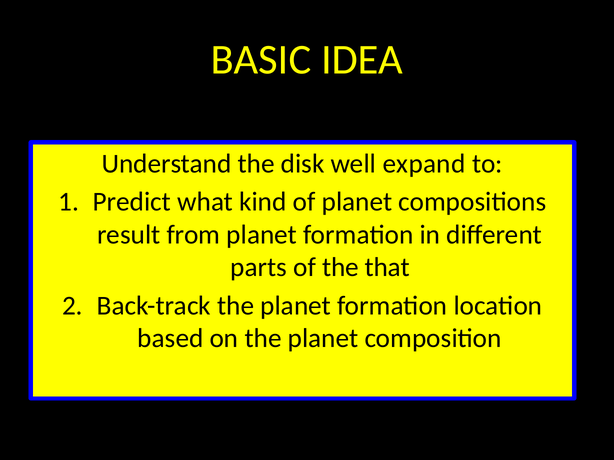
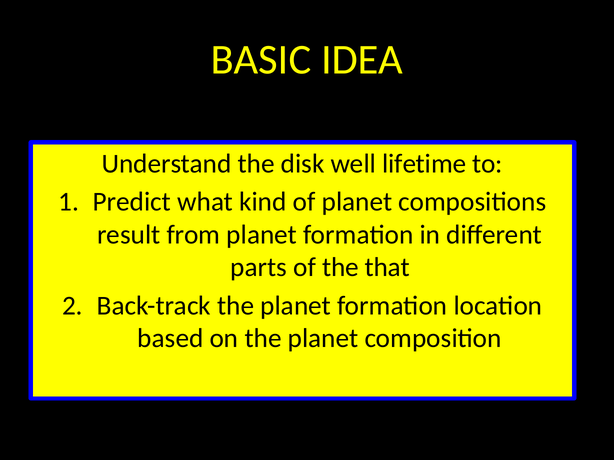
expand: expand -> lifetime
